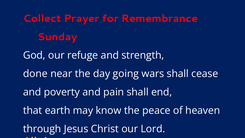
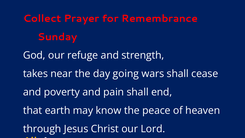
done: done -> takes
